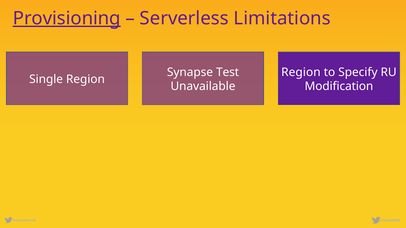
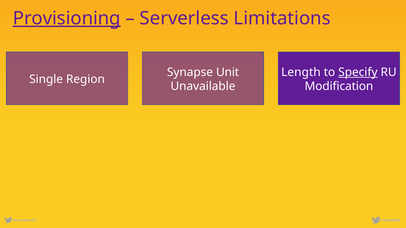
Test: Test -> Unit
Region at (301, 72): Region -> Length
Specify underline: none -> present
